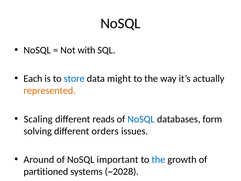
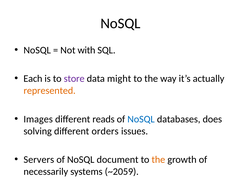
store colour: blue -> purple
Scaling: Scaling -> Images
form: form -> does
Around: Around -> Servers
important: important -> document
the at (158, 159) colour: blue -> orange
partitioned: partitioned -> necessarily
~2028: ~2028 -> ~2059
